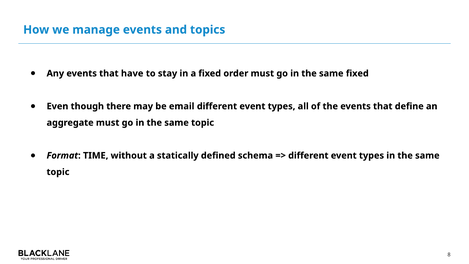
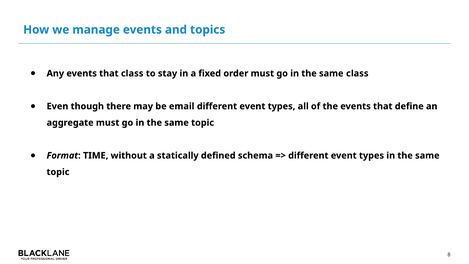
that have: have -> class
same fixed: fixed -> class
